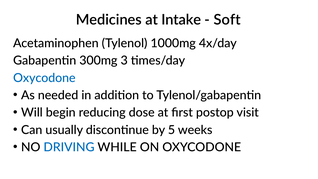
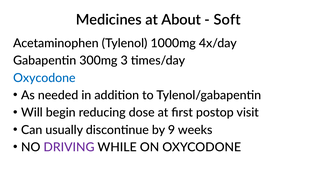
Intake: Intake -> About
5: 5 -> 9
DRIVING colour: blue -> purple
